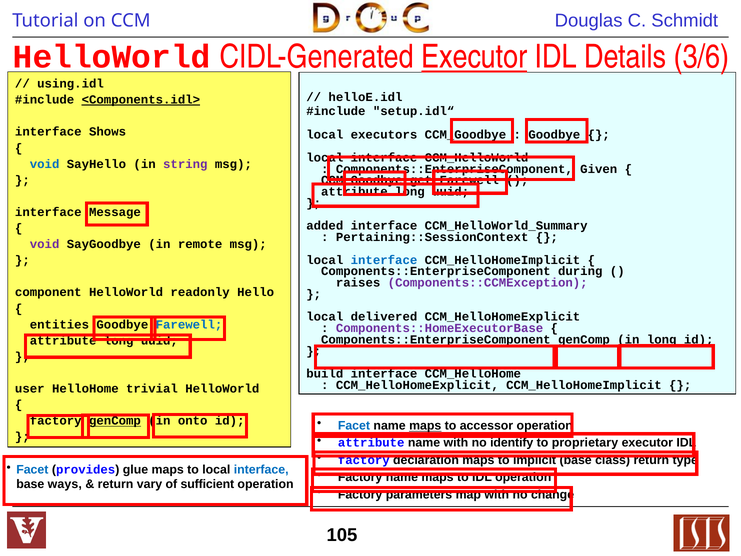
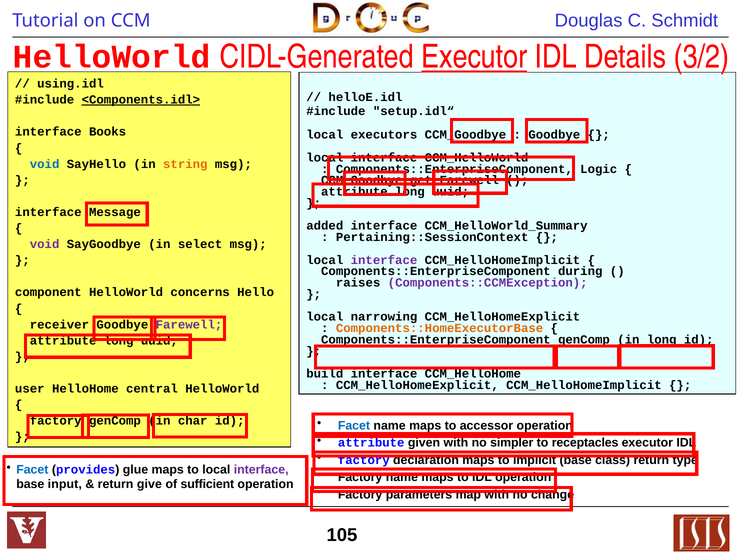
3/6: 3/6 -> 3/2
Shows: Shows -> Books
string colour: purple -> orange
Given: Given -> Logic
remote: remote -> select
interface at (384, 260) colour: blue -> purple
readonly: readonly -> concerns
delivered: delivered -> narrowing
entities: entities -> receiver
Farewell colour: blue -> purple
Components::HomeExecutorBase colour: purple -> orange
trivial: trivial -> central
genComp at (115, 421) underline: present -> none
onto: onto -> char
maps at (425, 426) underline: present -> none
attribute name: name -> given
identify: identify -> simpler
proprietary: proprietary -> receptacles
interface at (261, 469) colour: blue -> purple
ways: ways -> input
vary: vary -> give
